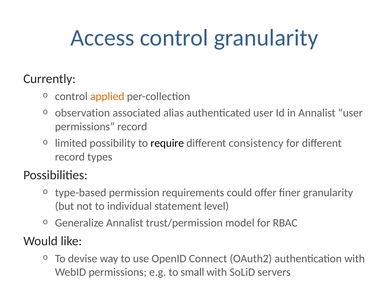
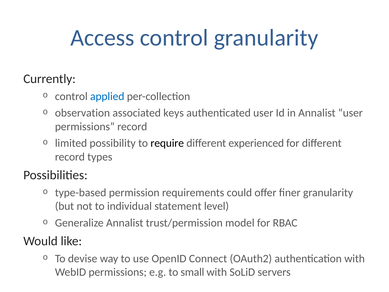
applied colour: orange -> blue
alias: alias -> keys
consistency: consistency -> experienced
